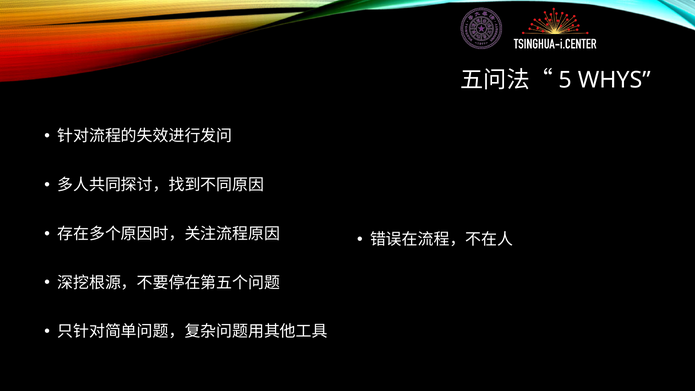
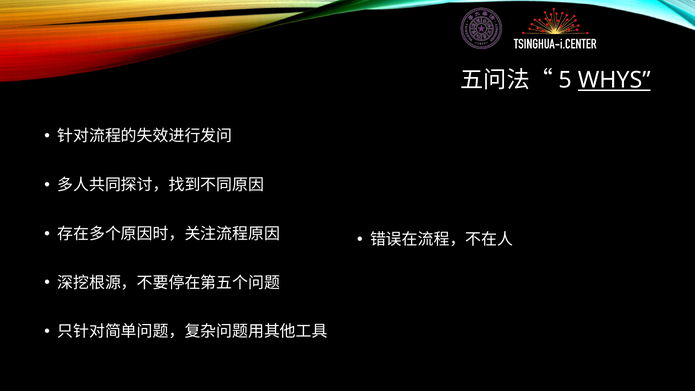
WHYS underline: none -> present
